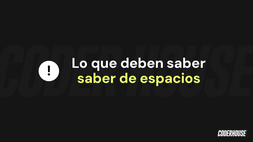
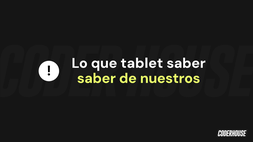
deben: deben -> tablet
espacios: espacios -> nuestros
